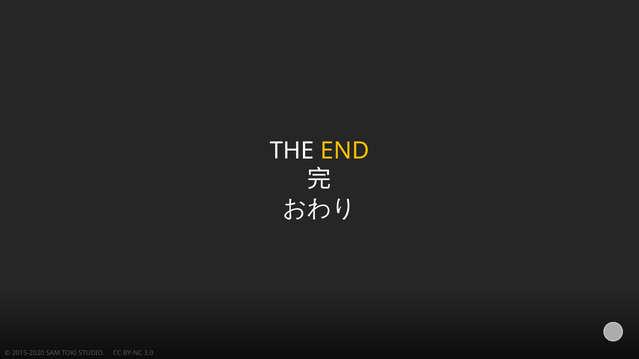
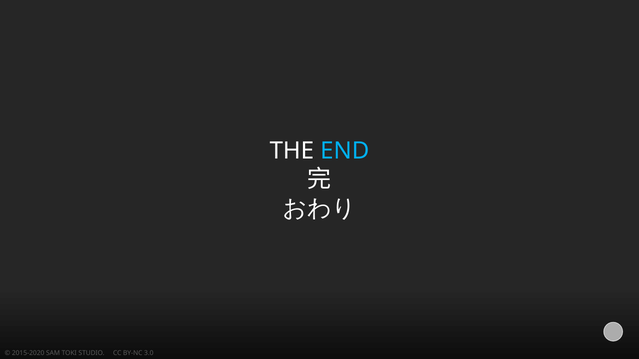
END colour: yellow -> light blue
